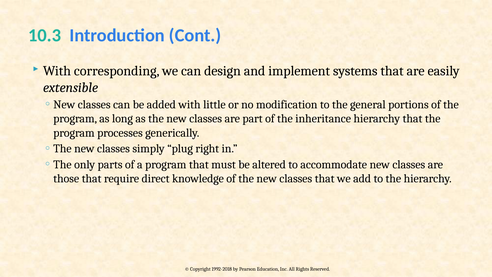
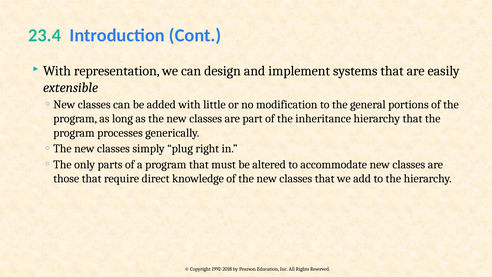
10.3: 10.3 -> 23.4
corresponding: corresponding -> representation
